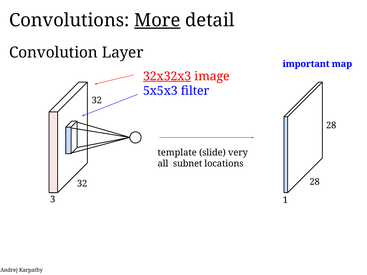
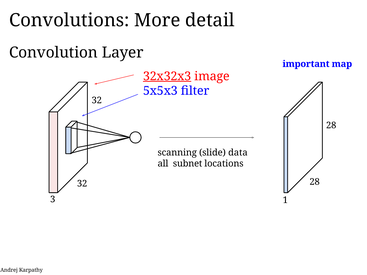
More underline: present -> none
template: template -> scanning
very: very -> data
